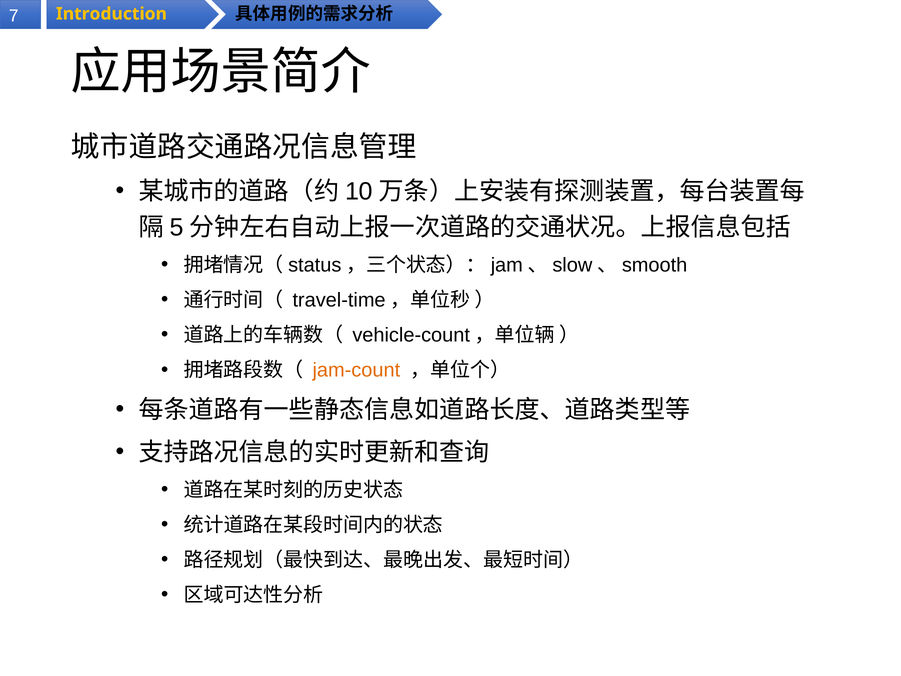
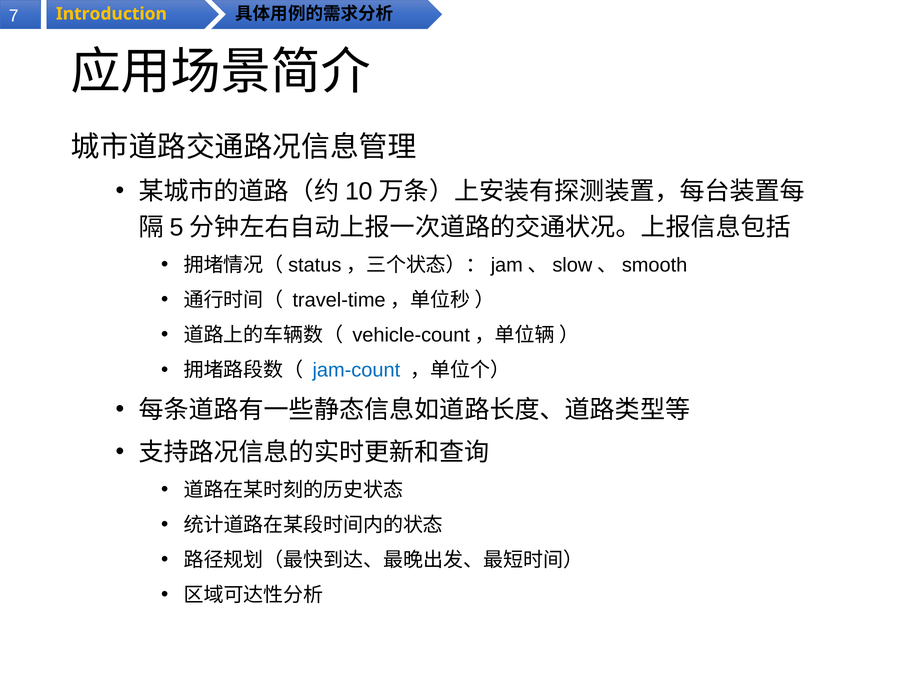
jam-count colour: orange -> blue
